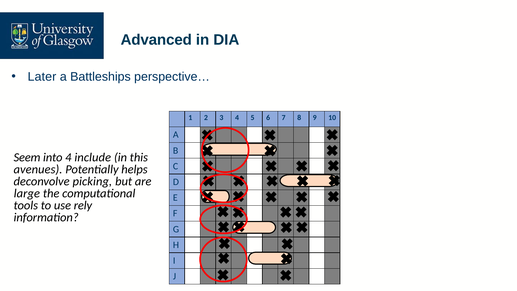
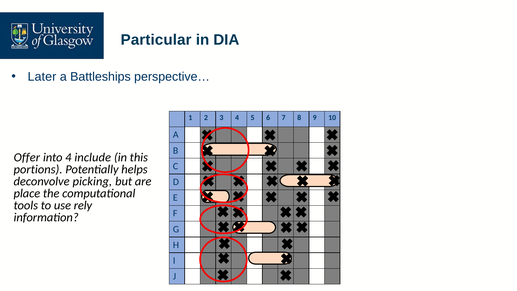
Advanced: Advanced -> Particular
Seem: Seem -> Offer
avenues: avenues -> portions
large: large -> place
